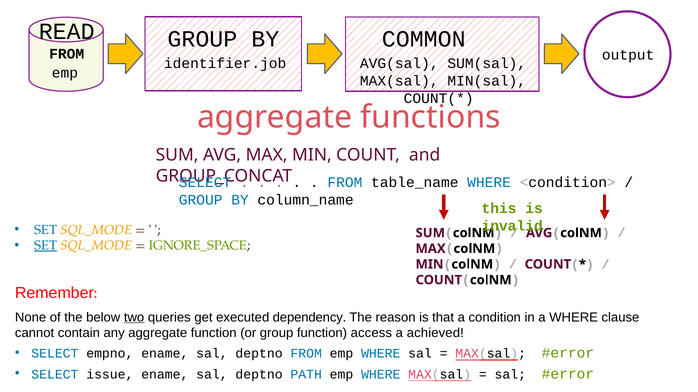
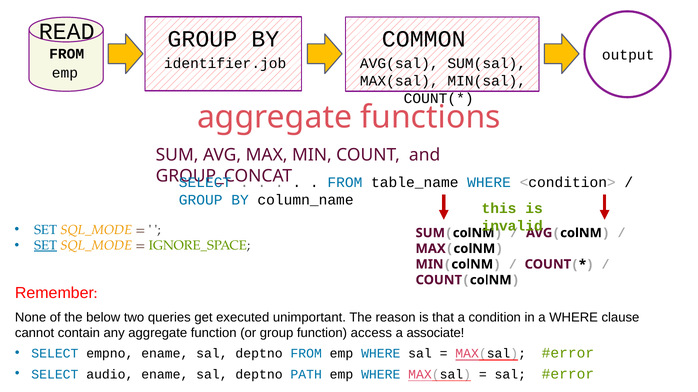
two underline: present -> none
dependency: dependency -> unimportant
achieved: achieved -> associate
issue: issue -> audio
